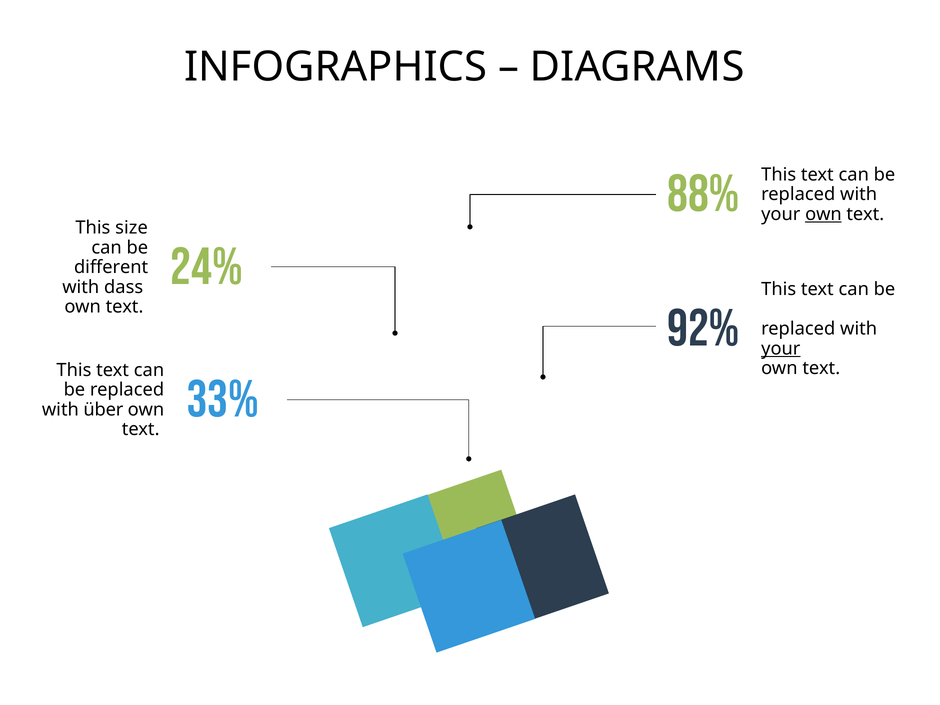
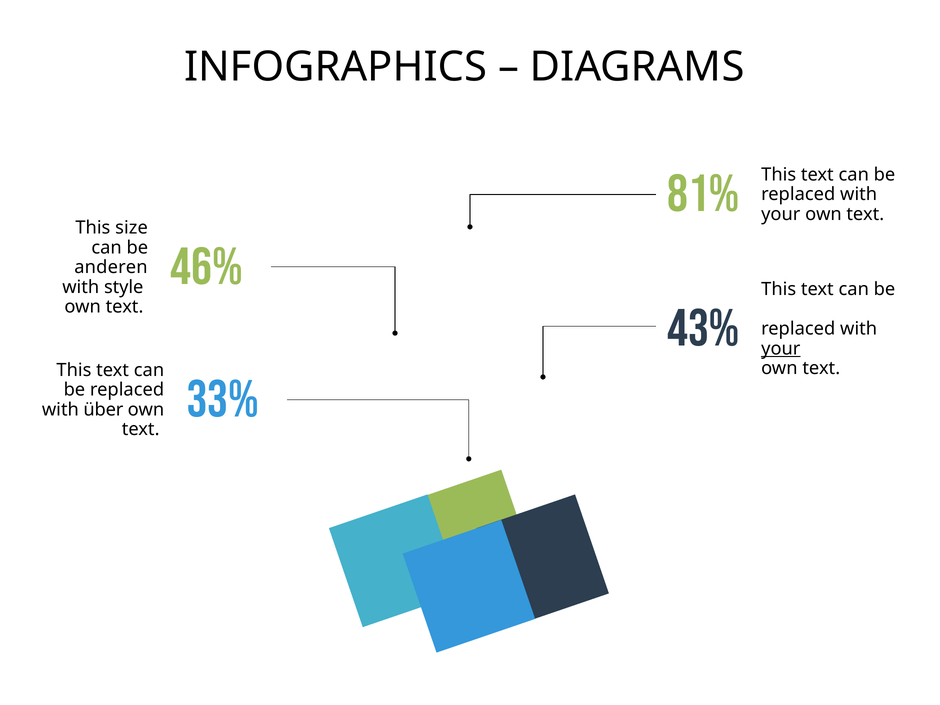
88%: 88% -> 81%
own at (823, 214) underline: present -> none
24%: 24% -> 46%
different: different -> anderen
dass: dass -> style
92%: 92% -> 43%
